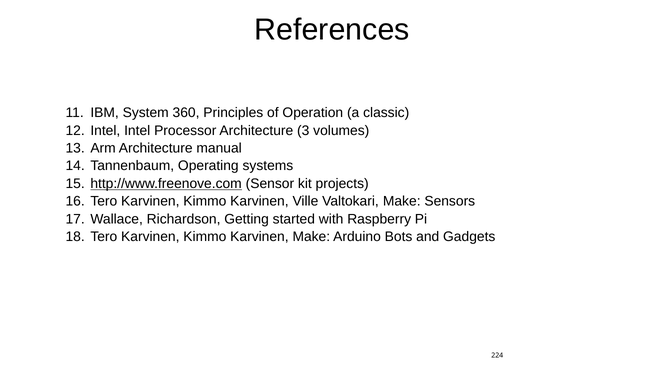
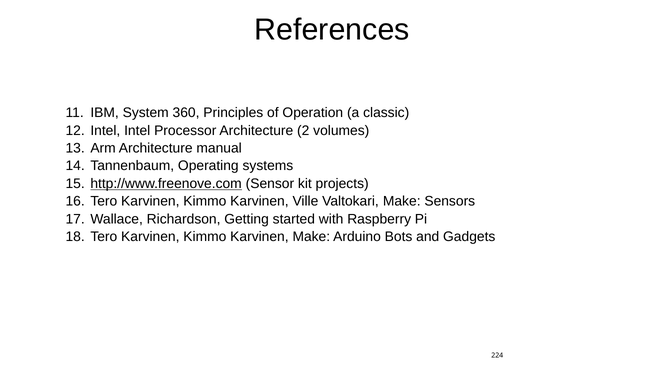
3: 3 -> 2
